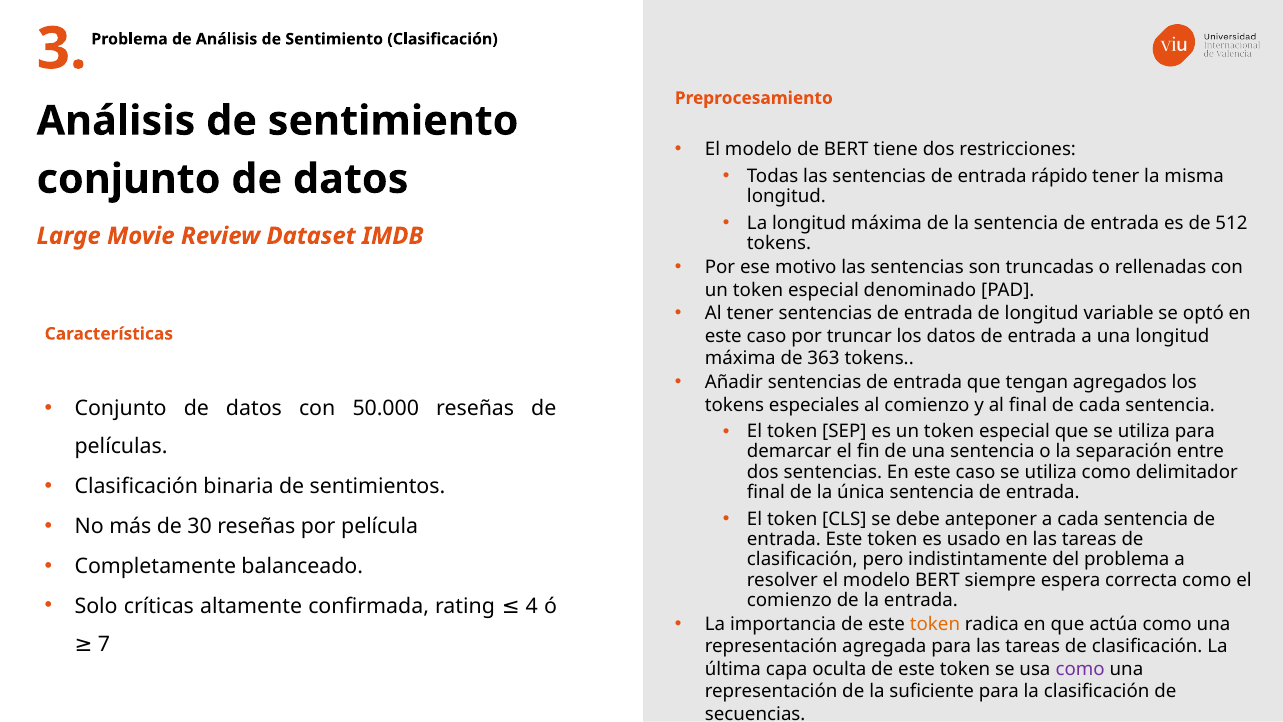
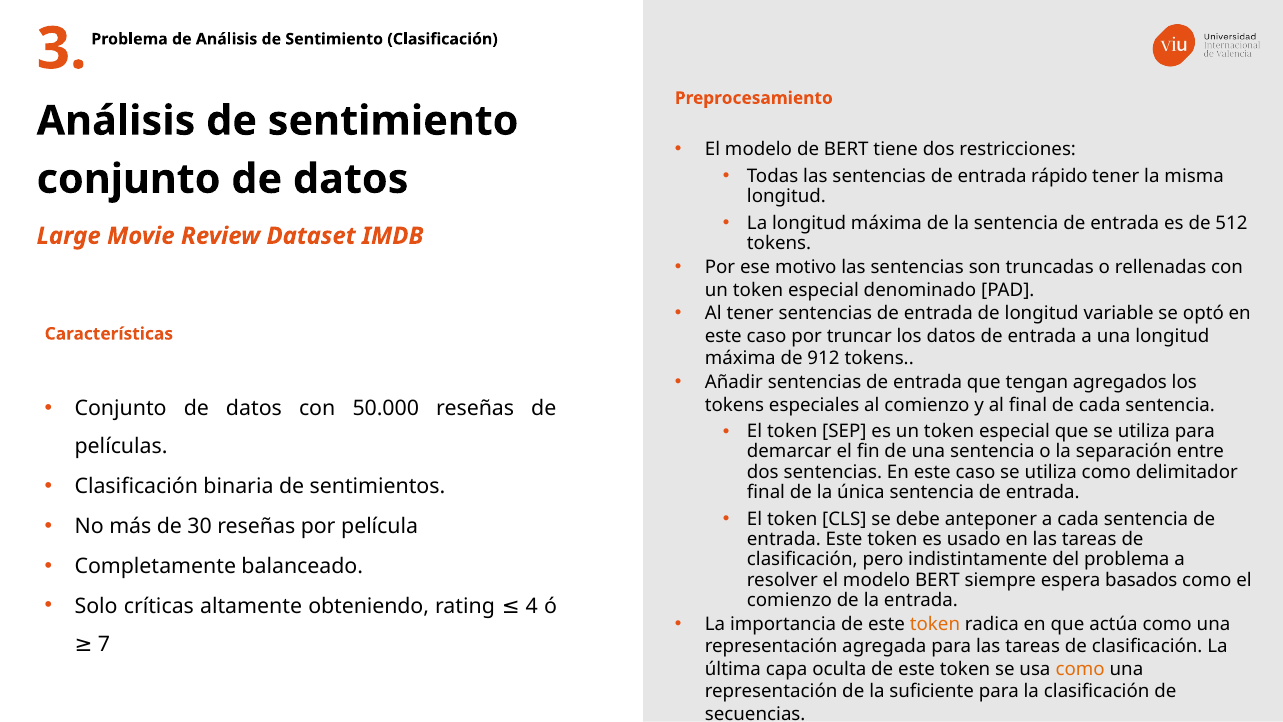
363: 363 -> 912
correcta: correcta -> basados
confirmada: confirmada -> obteniendo
como at (1080, 669) colour: purple -> orange
